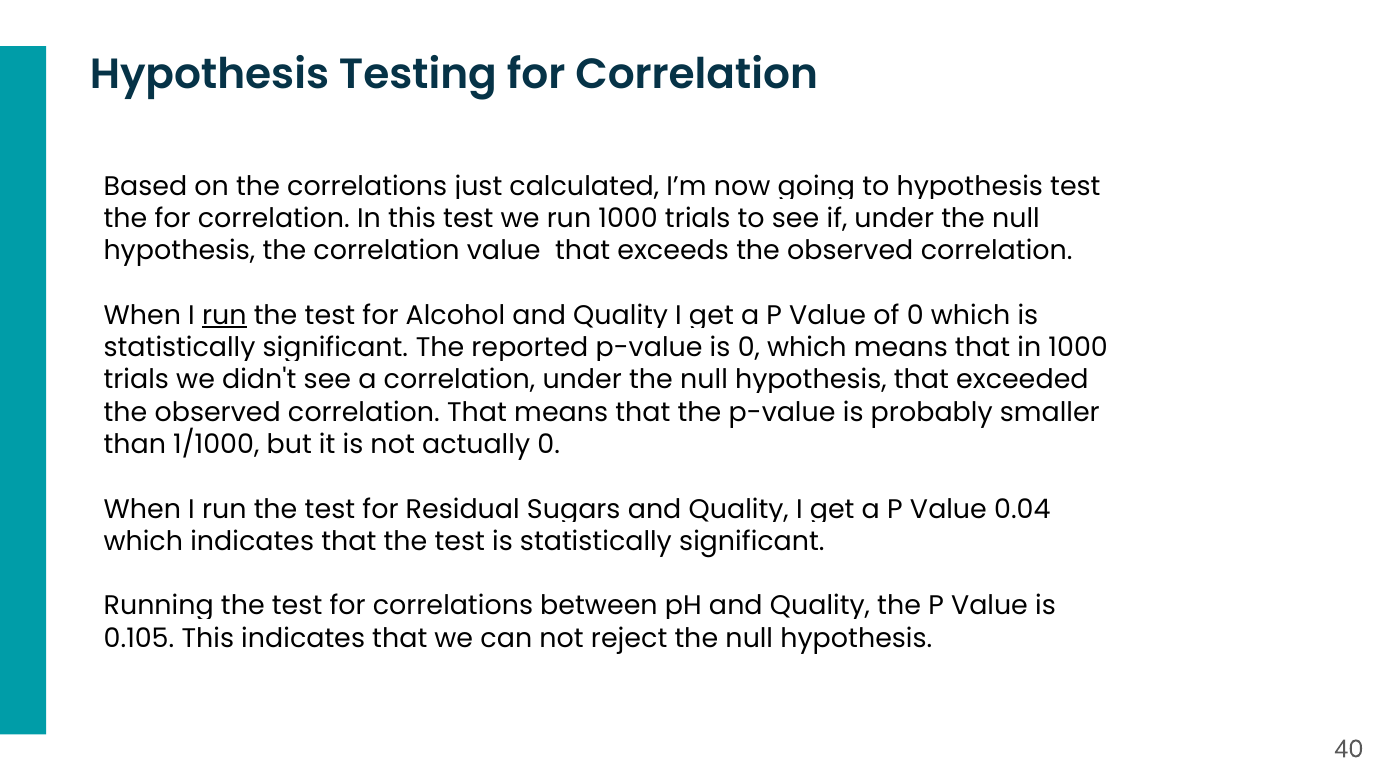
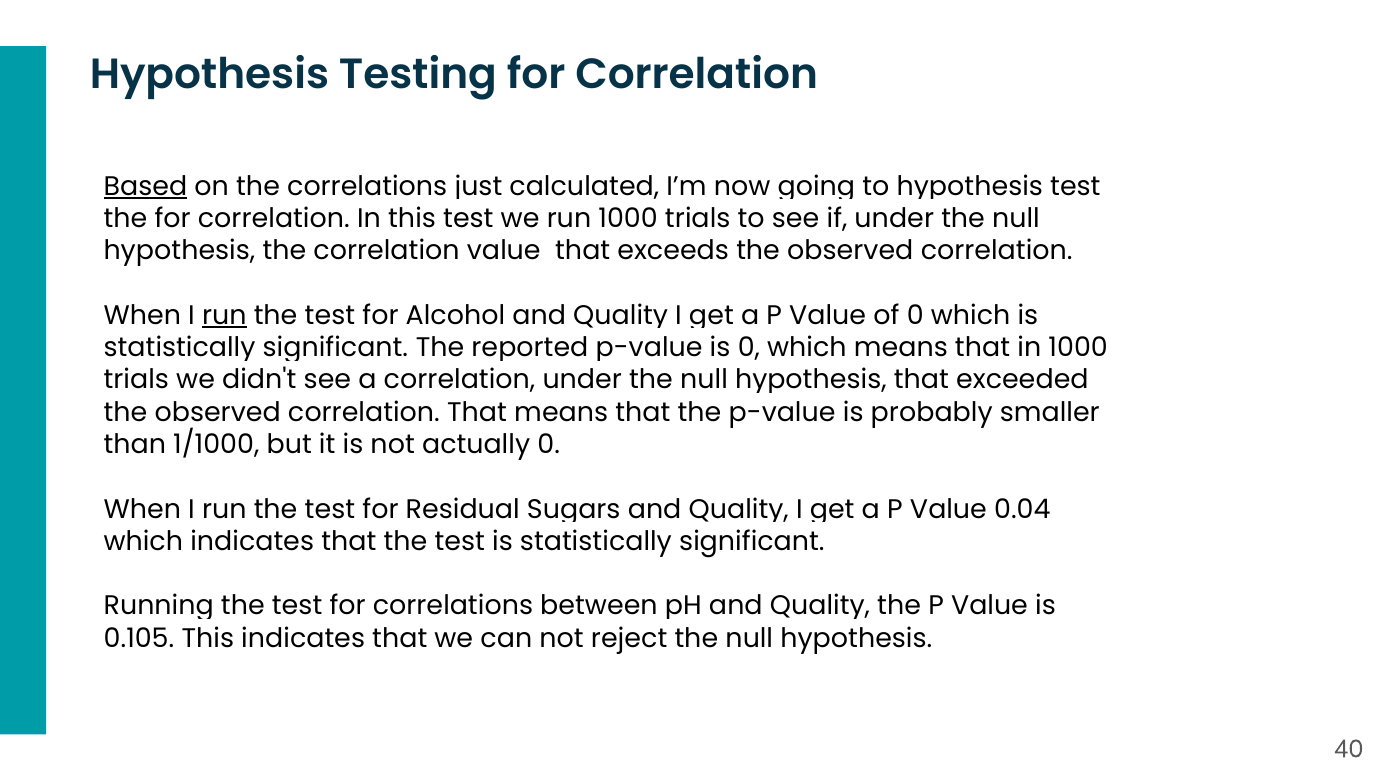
Based underline: none -> present
